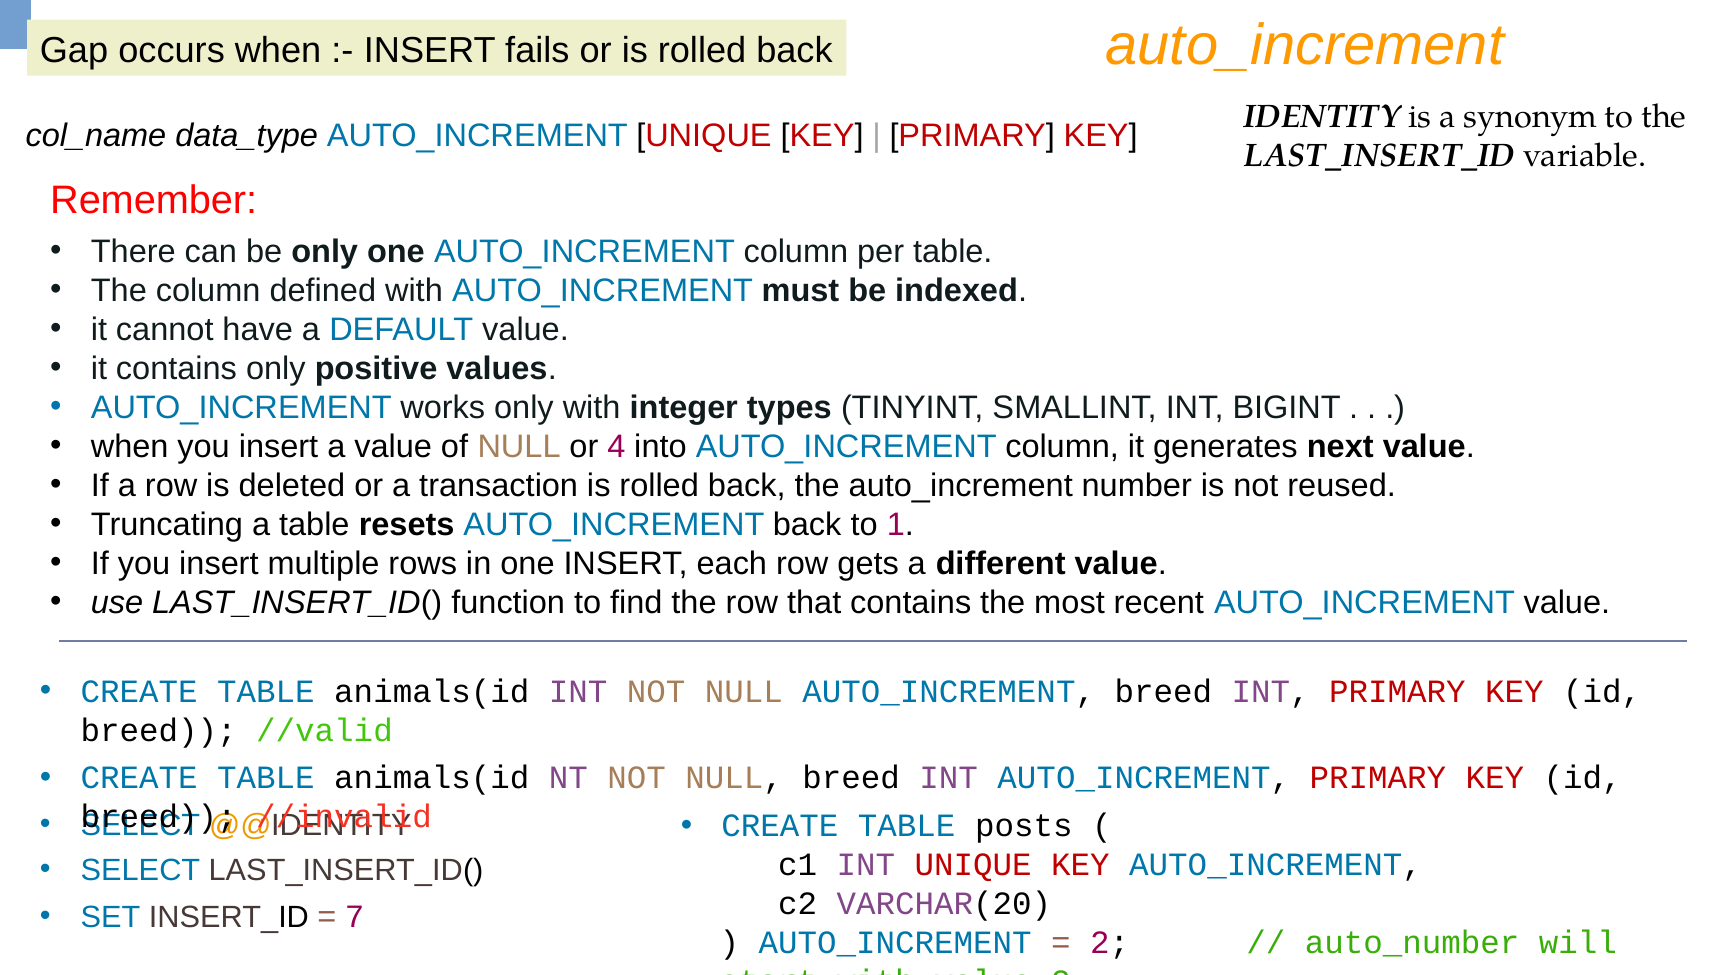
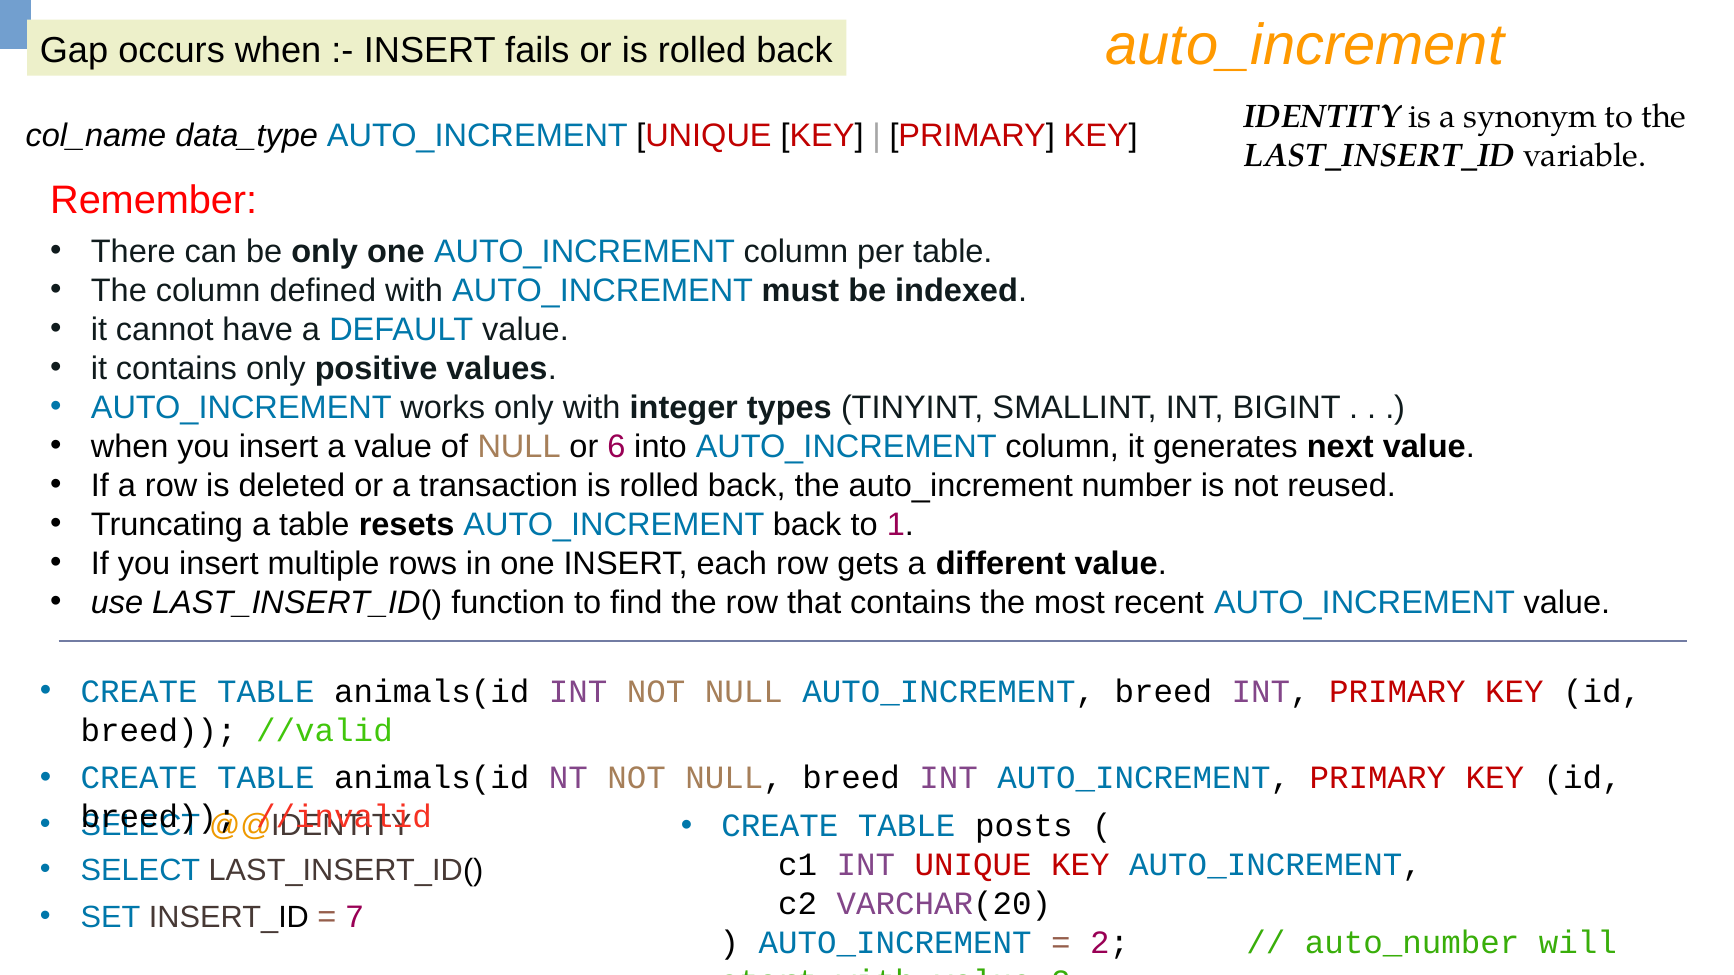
4: 4 -> 6
